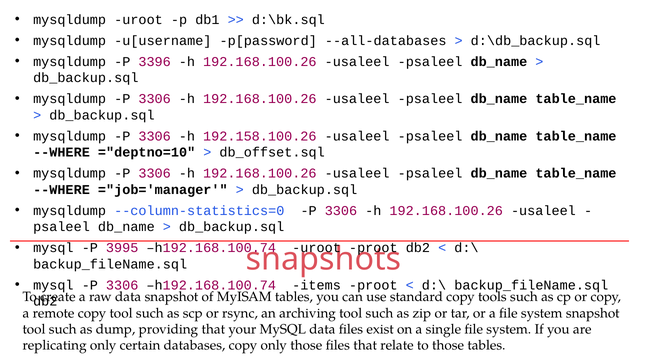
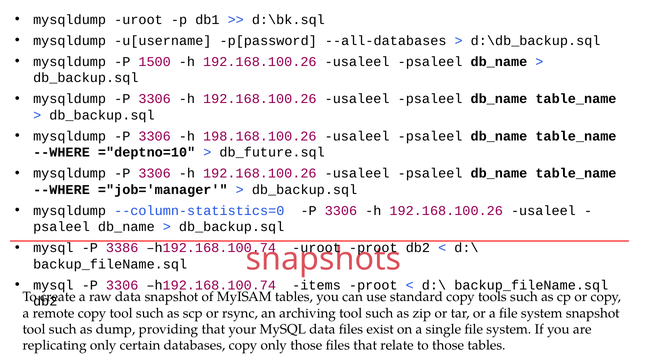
3396: 3396 -> 1500
192.158.100.26: 192.158.100.26 -> 198.168.100.26
db_offset.sql: db_offset.sql -> db_future.sql
3995: 3995 -> 3386
